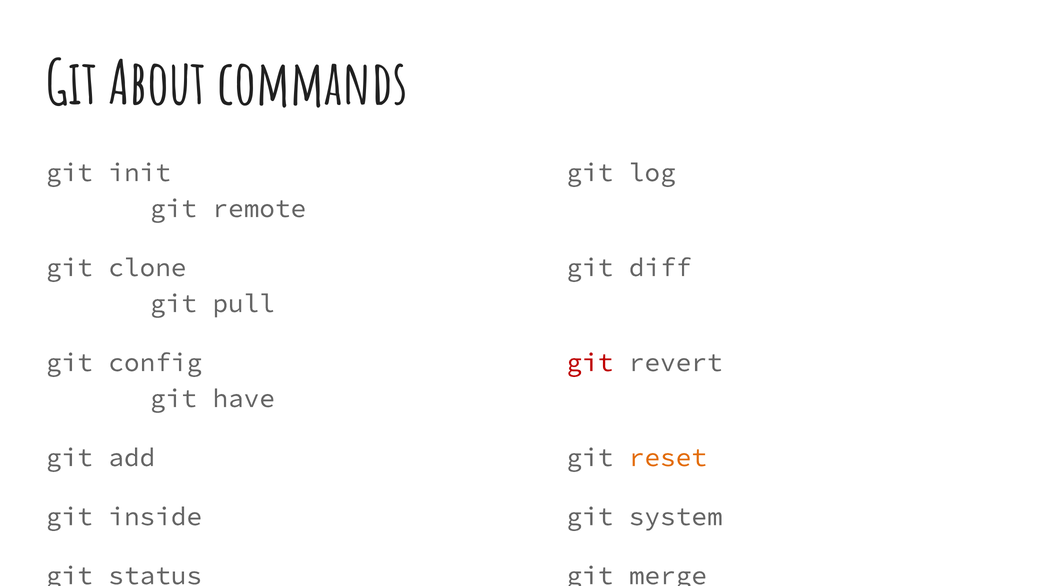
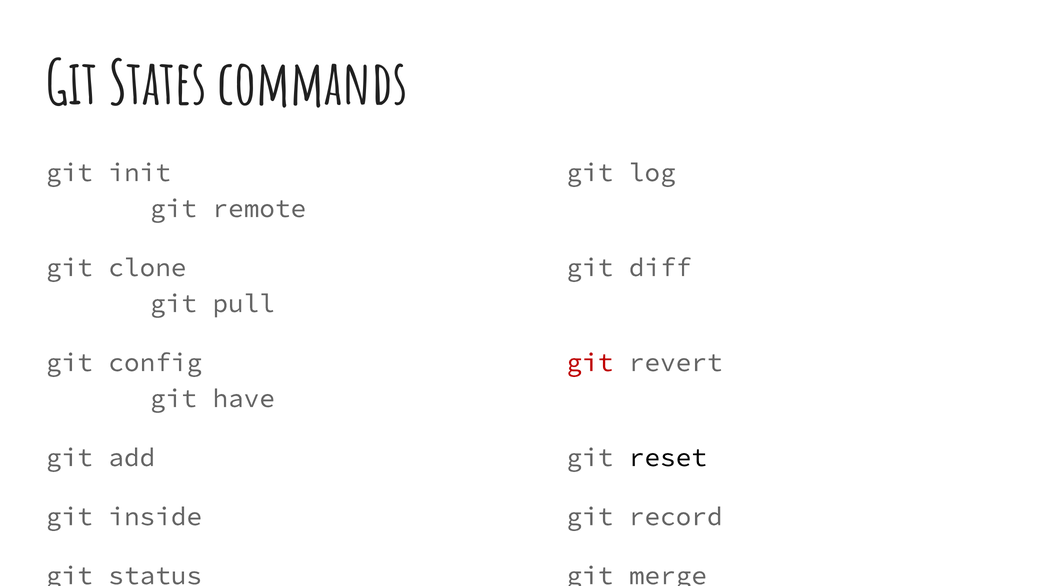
About: About -> States
reset colour: orange -> black
system: system -> record
